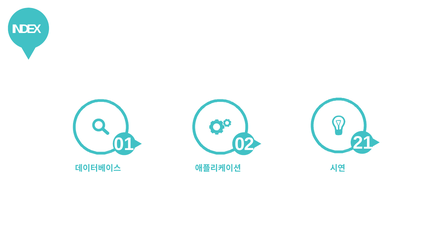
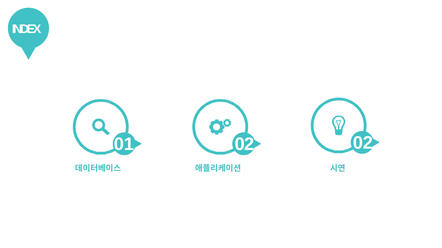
02 21: 21 -> 02
